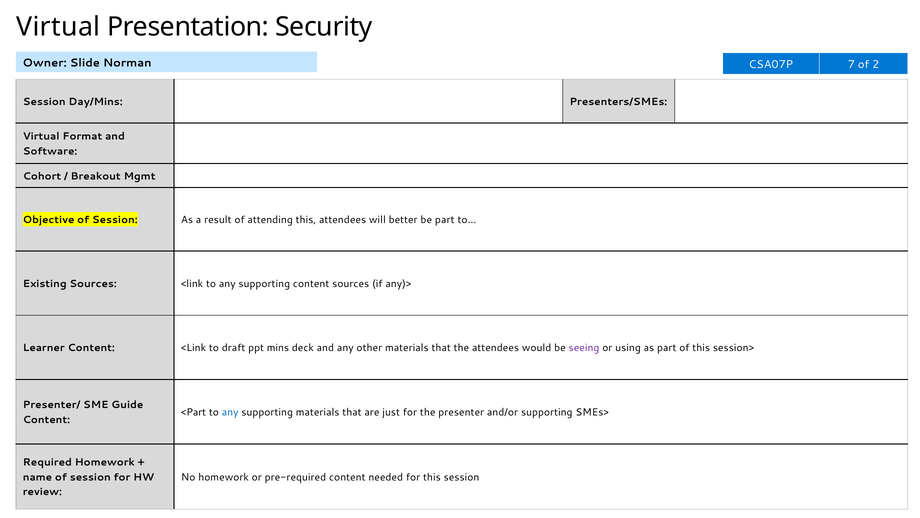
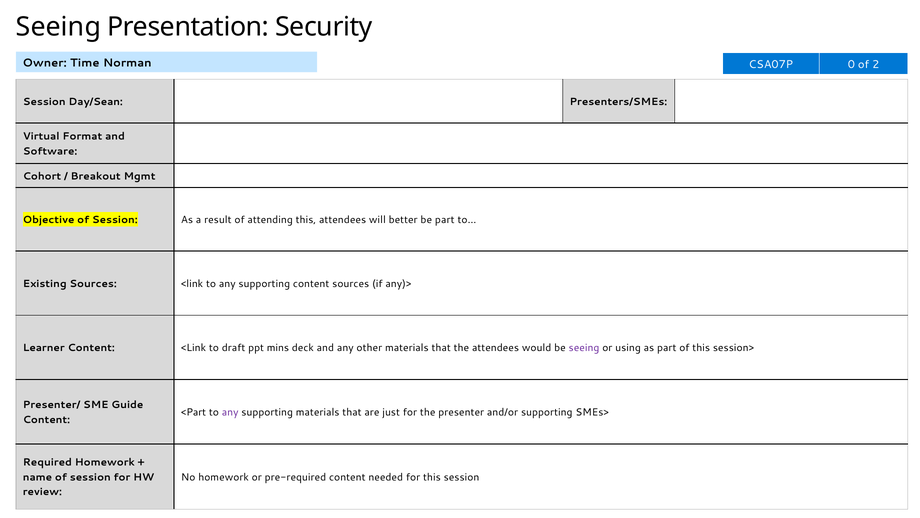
Virtual at (58, 27): Virtual -> Seeing
Slide: Slide -> Time
7: 7 -> 0
Day/Mins: Day/Mins -> Day/Sean
any at (230, 412) colour: blue -> purple
